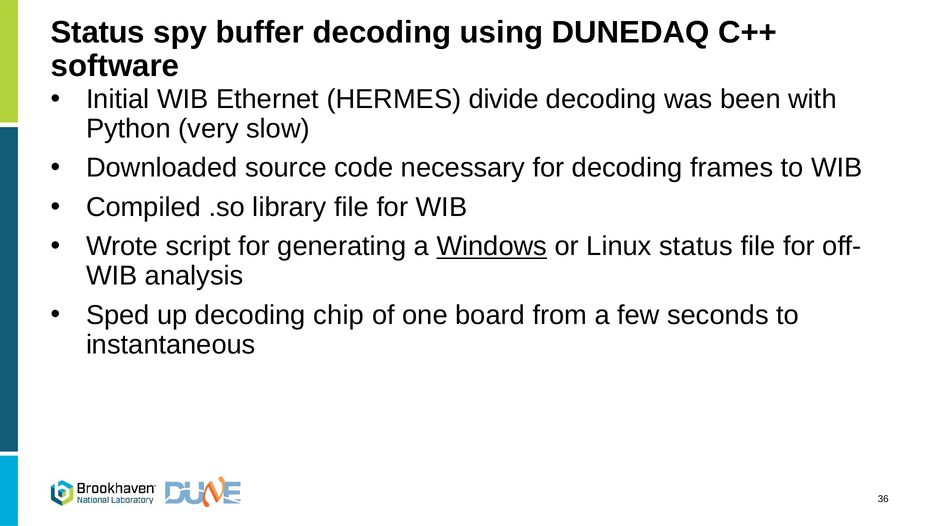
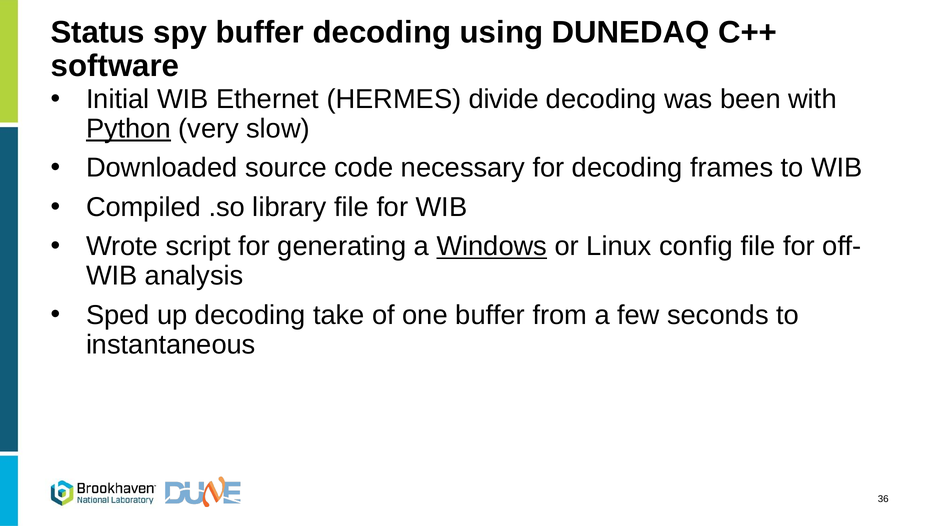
Python underline: none -> present
Linux status: status -> config
chip: chip -> take
one board: board -> buffer
